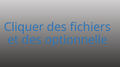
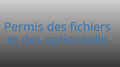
Cliquer: Cliquer -> Permis
